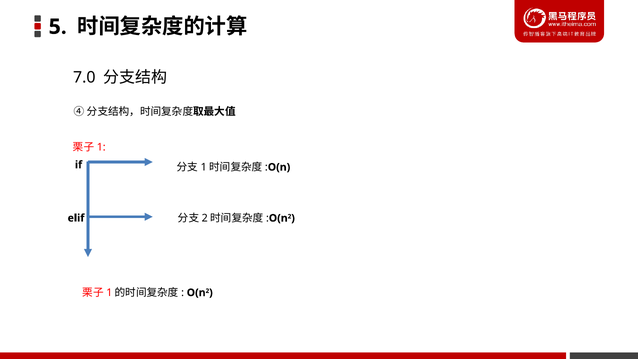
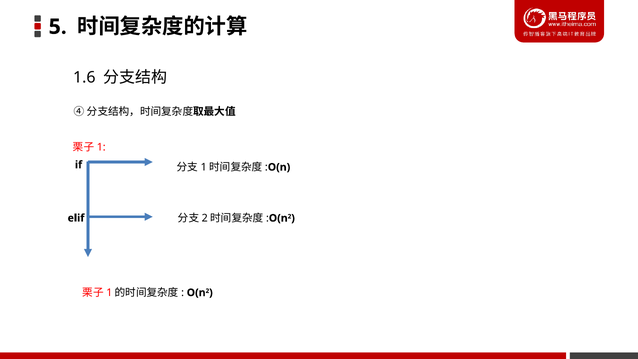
7.0: 7.0 -> 1.6
